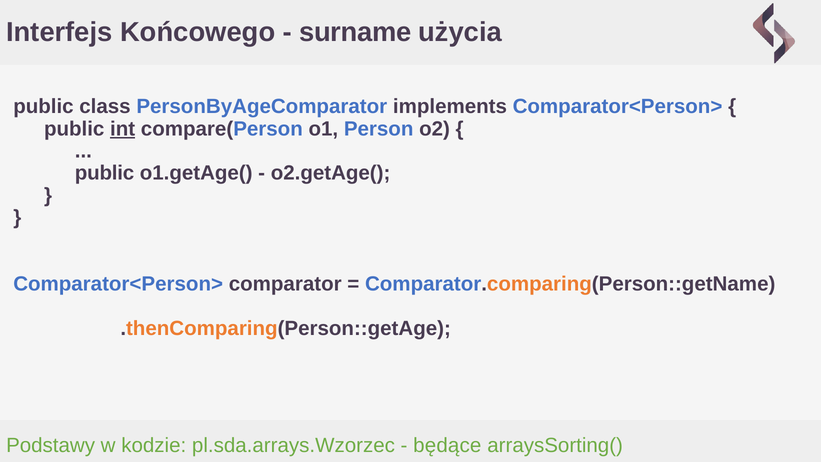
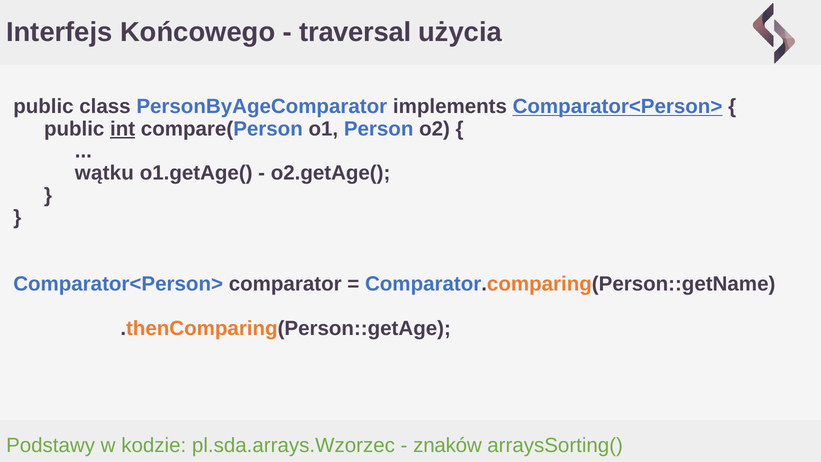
surname: surname -> traversal
Comparator<Person> at (618, 107) underline: none -> present
public at (105, 173): public -> wątku
będące: będące -> znaków
